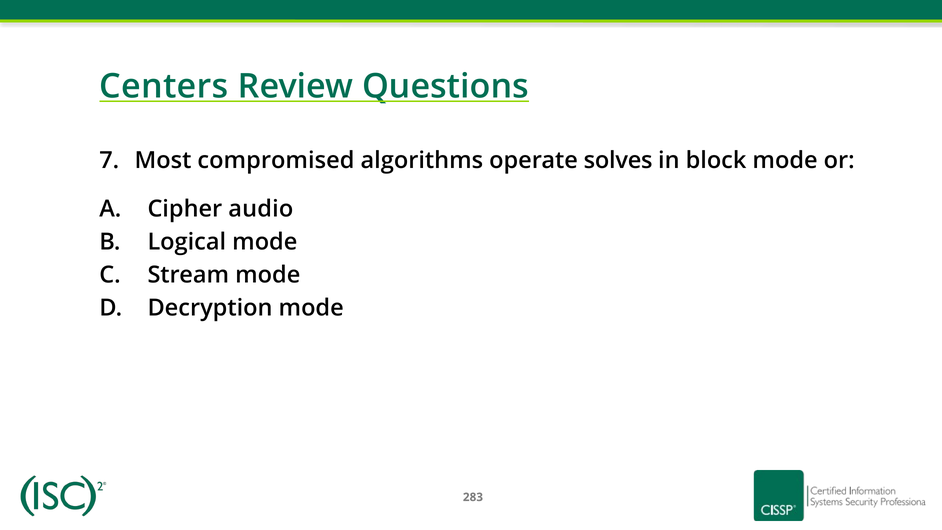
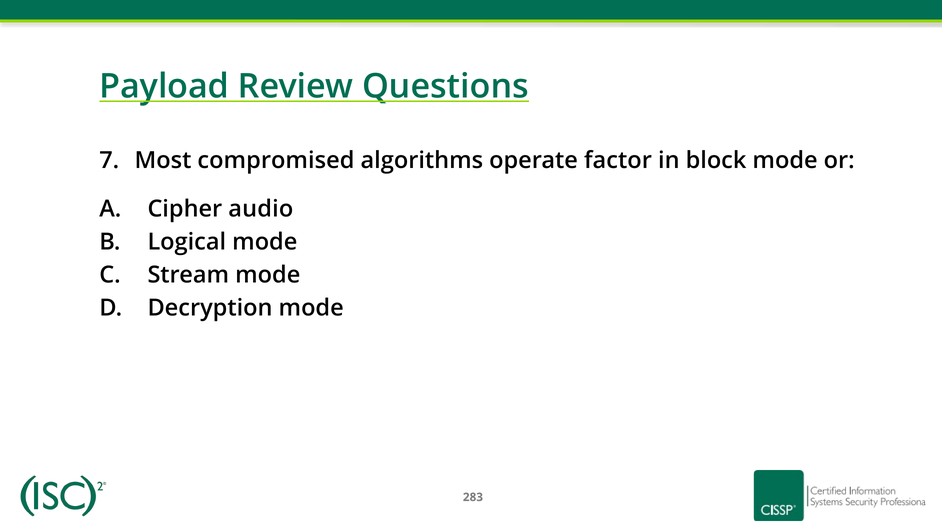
Centers: Centers -> Payload
solves: solves -> factor
